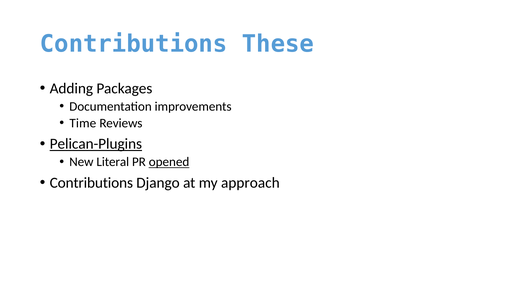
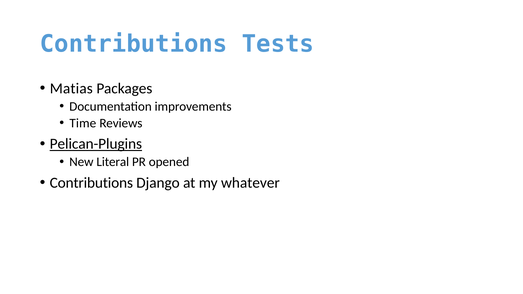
These: These -> Tests
Adding: Adding -> Matias
opened underline: present -> none
approach: approach -> whatever
